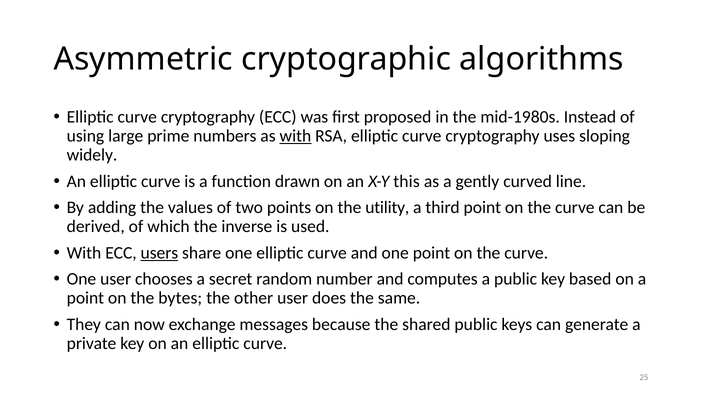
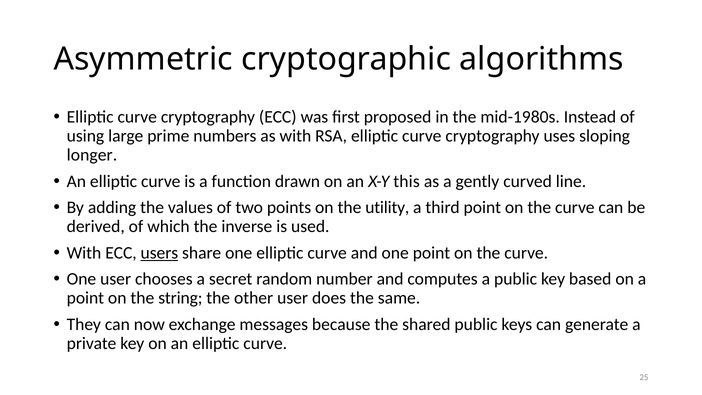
with at (295, 136) underline: present -> none
widely: widely -> longer
bytes: bytes -> string
